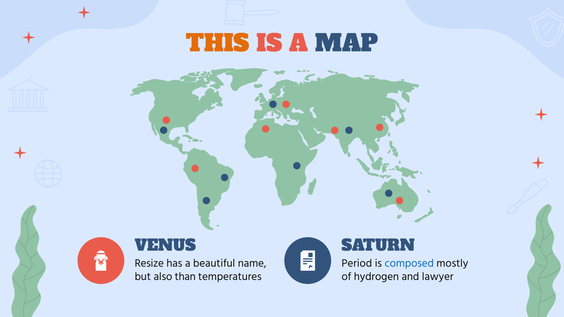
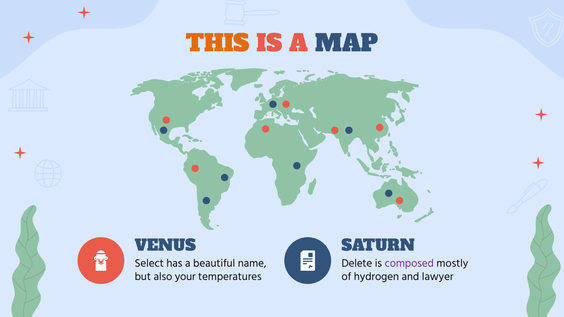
Resize: Resize -> Select
Period: Period -> Delete
composed colour: blue -> purple
than: than -> your
